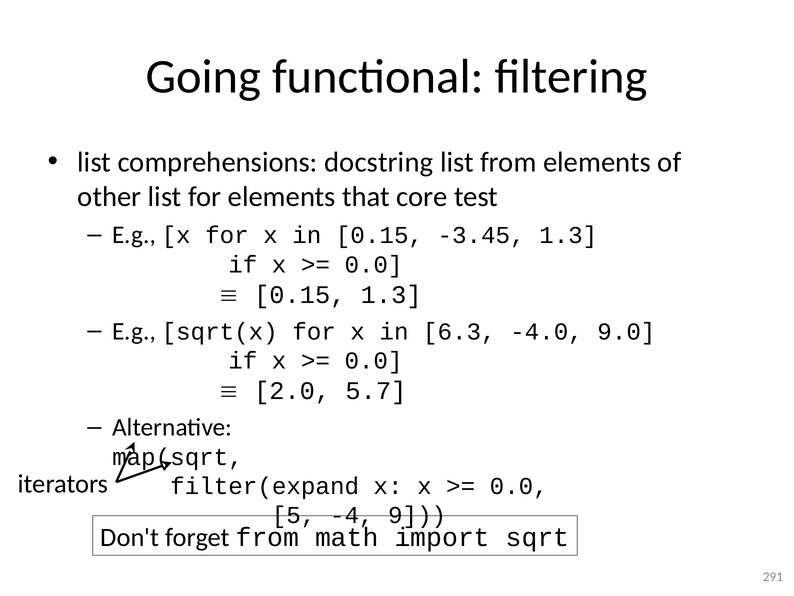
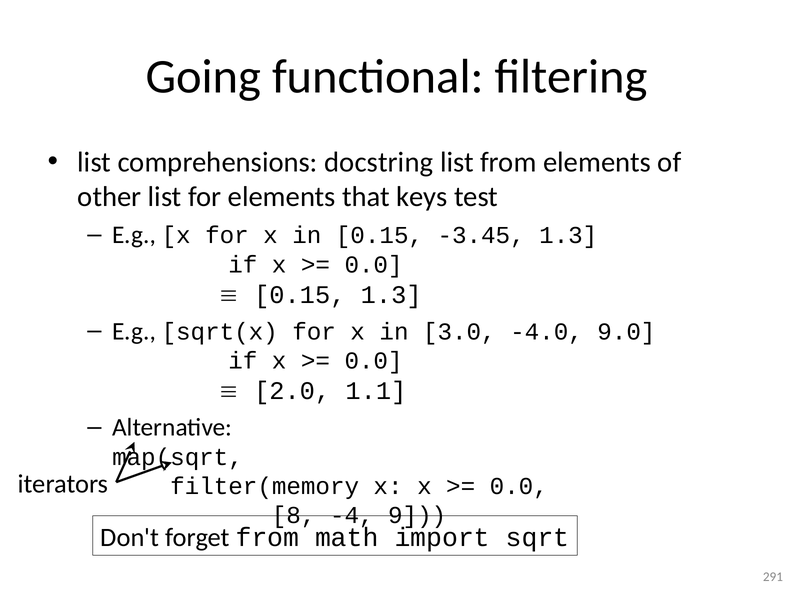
core: core -> keys
6.3: 6.3 -> 3.0
5.7: 5.7 -> 1.1
filter(expand: filter(expand -> filter(memory
5: 5 -> 8
